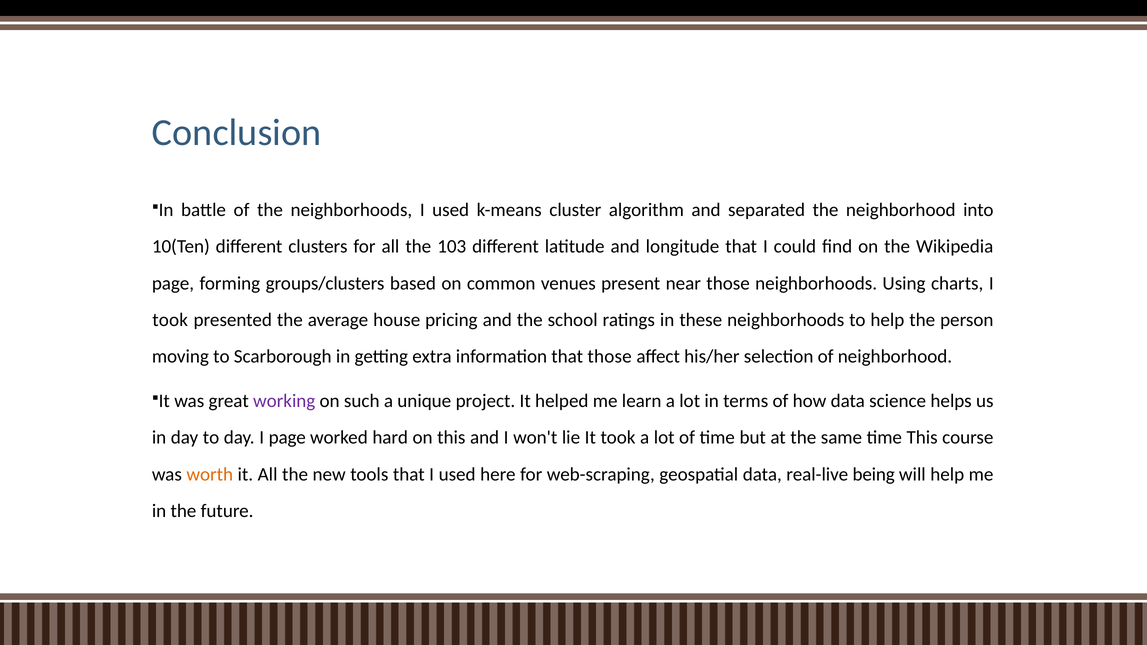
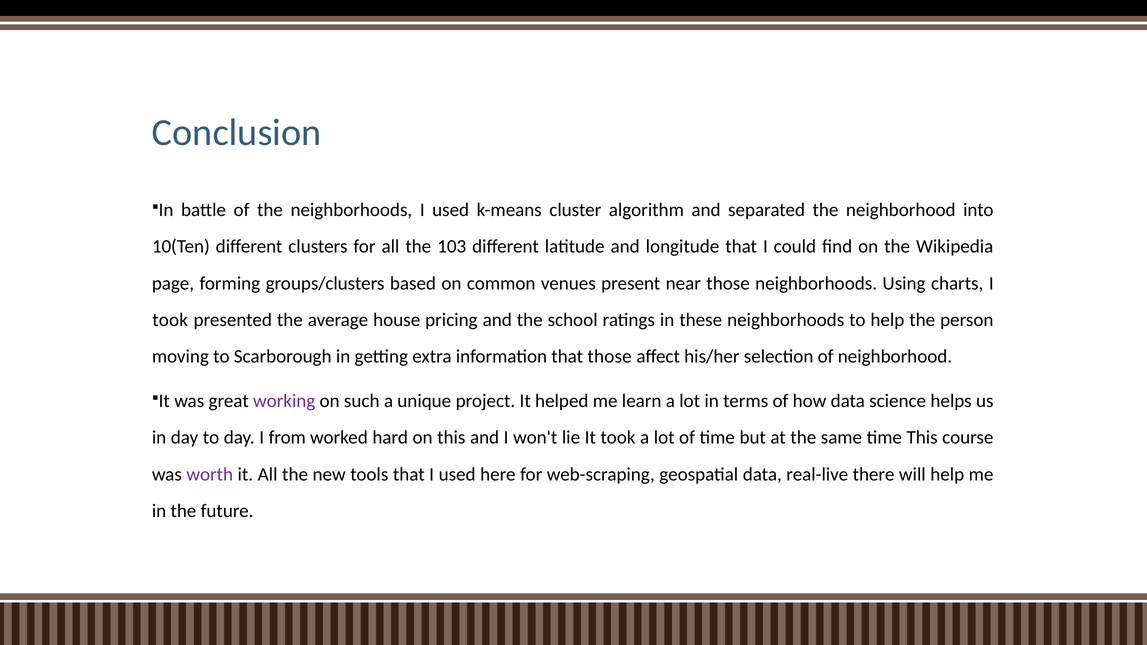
I page: page -> from
worth colour: orange -> purple
being: being -> there
